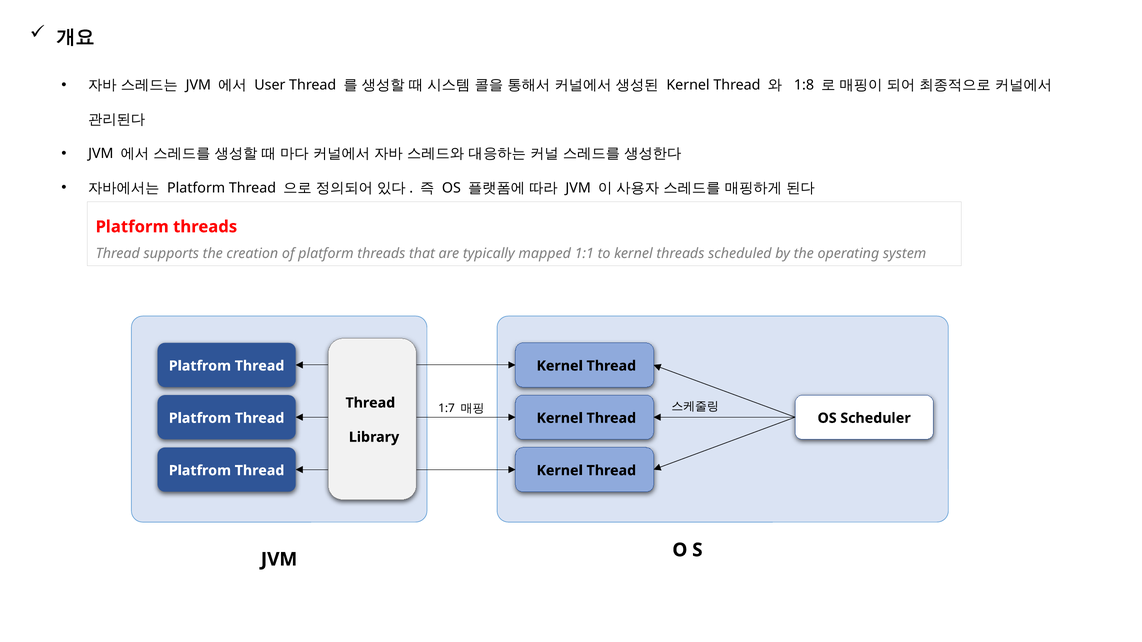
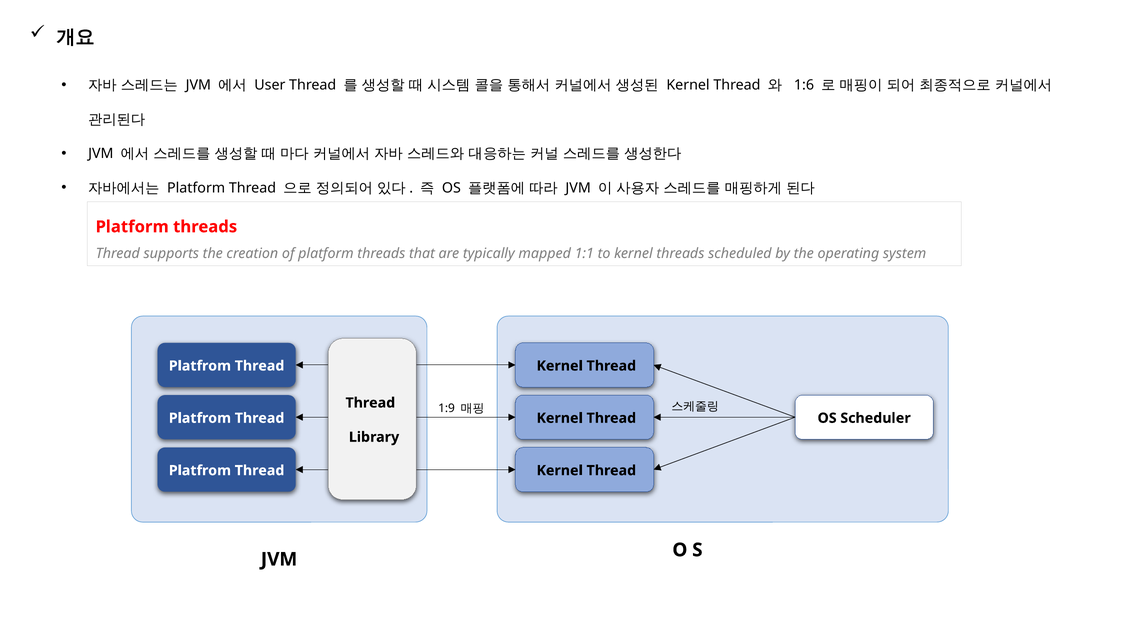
1:8: 1:8 -> 1:6
1:7: 1:7 -> 1:9
